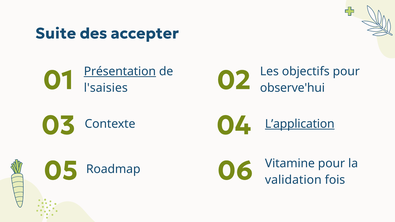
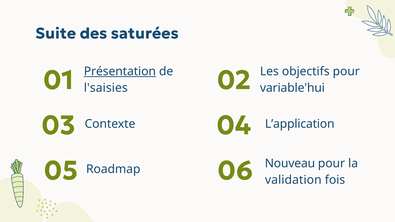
accepter: accepter -> saturées
observe'hui: observe'hui -> variable'hui
L’application underline: present -> none
Vitamine: Vitamine -> Nouveau
